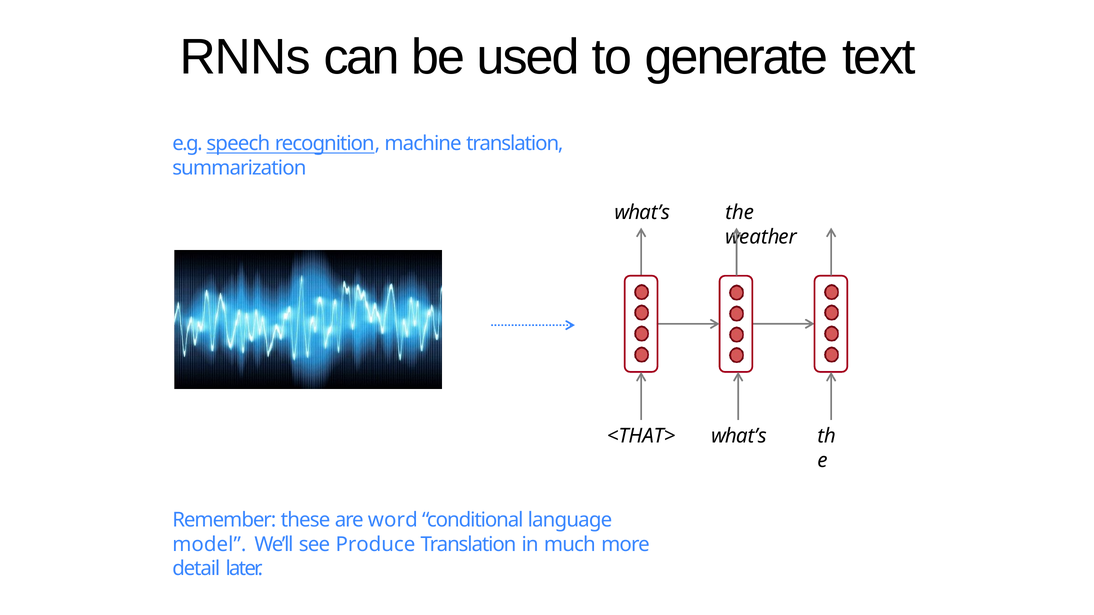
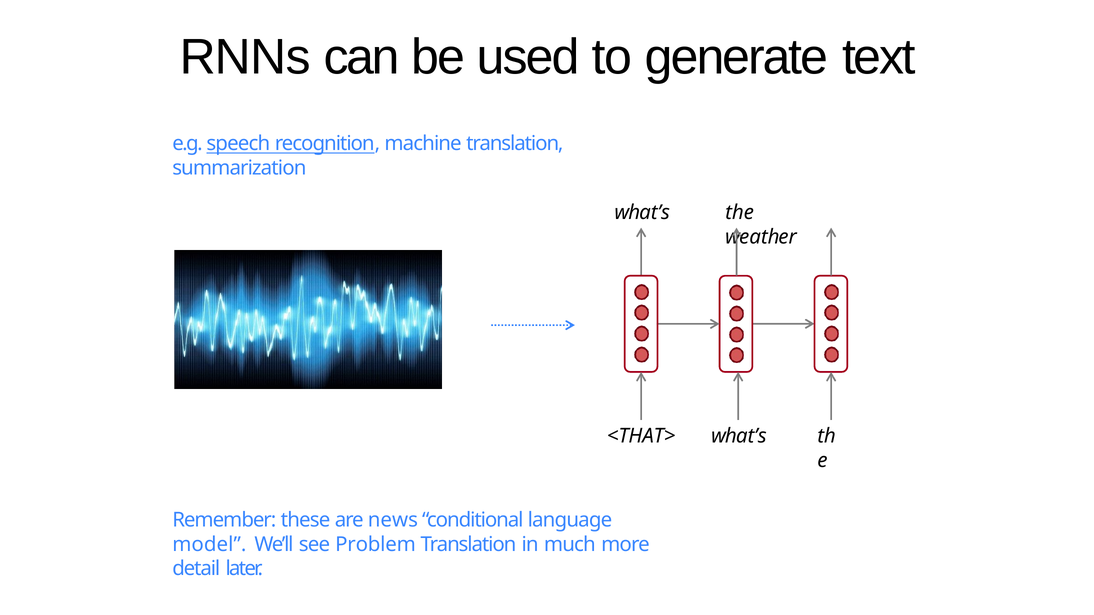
word: word -> news
Produce: Produce -> Problem
